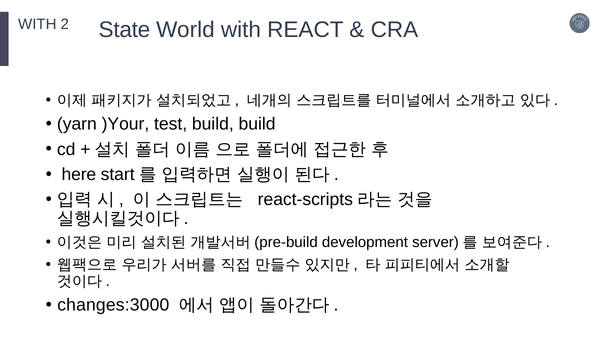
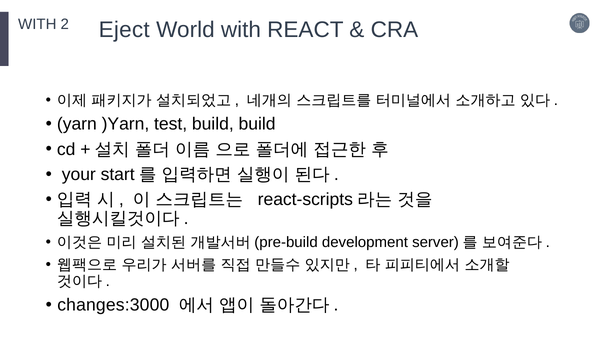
State: State -> Eject
)Your: )Your -> )Yarn
here: here -> your
